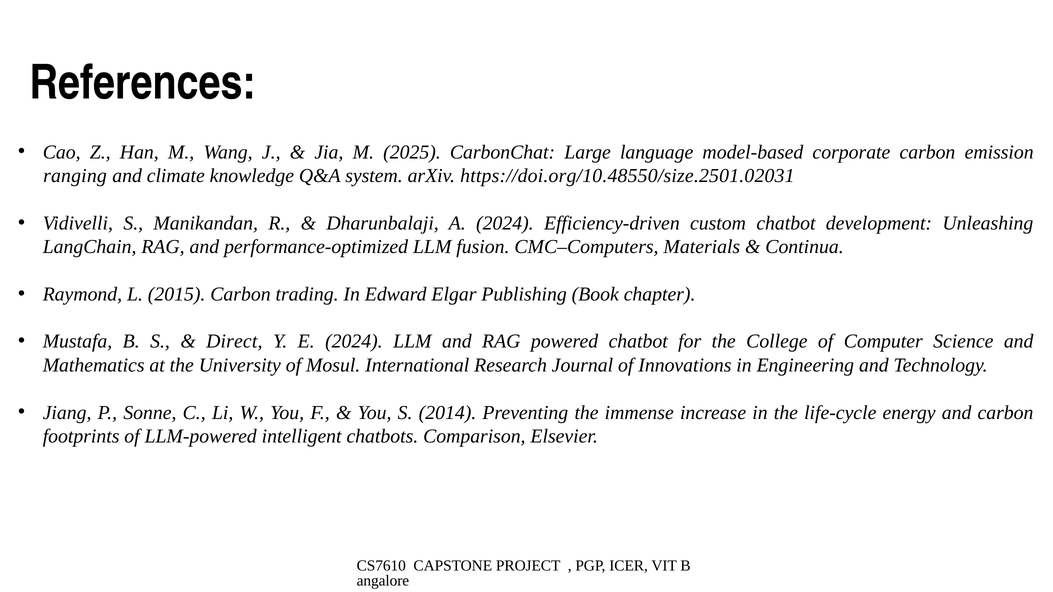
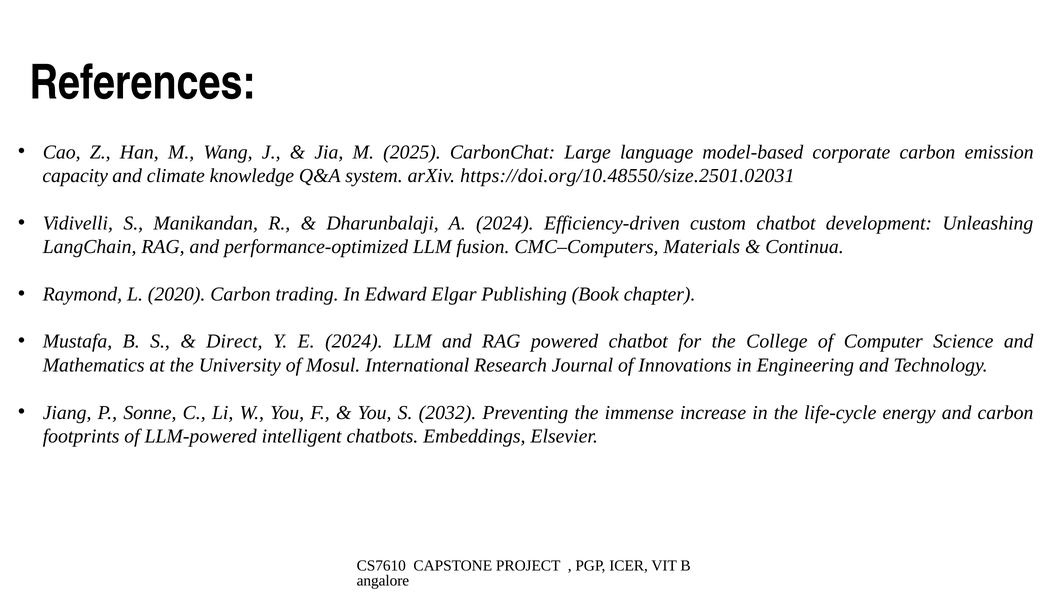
ranging: ranging -> capacity
2015: 2015 -> 2020
2014: 2014 -> 2032
Comparison: Comparison -> Embeddings
